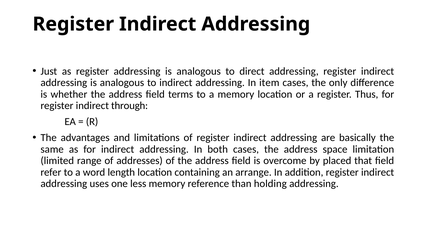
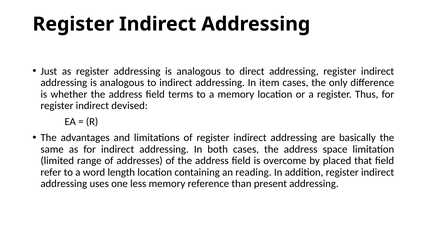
through: through -> devised
arrange: arrange -> reading
holding: holding -> present
